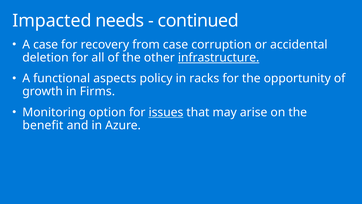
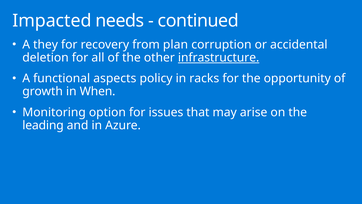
A case: case -> they
from case: case -> plan
Firms: Firms -> When
issues underline: present -> none
benefit: benefit -> leading
